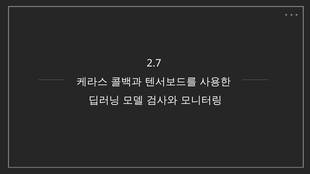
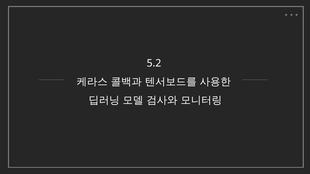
2.7: 2.7 -> 5.2
